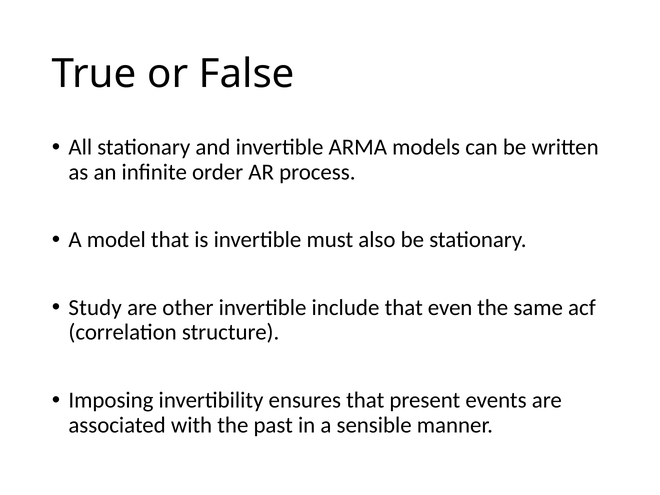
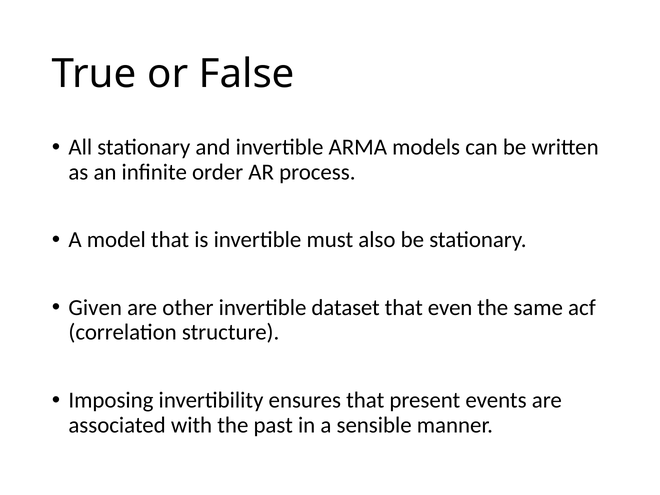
Study: Study -> Given
include: include -> dataset
